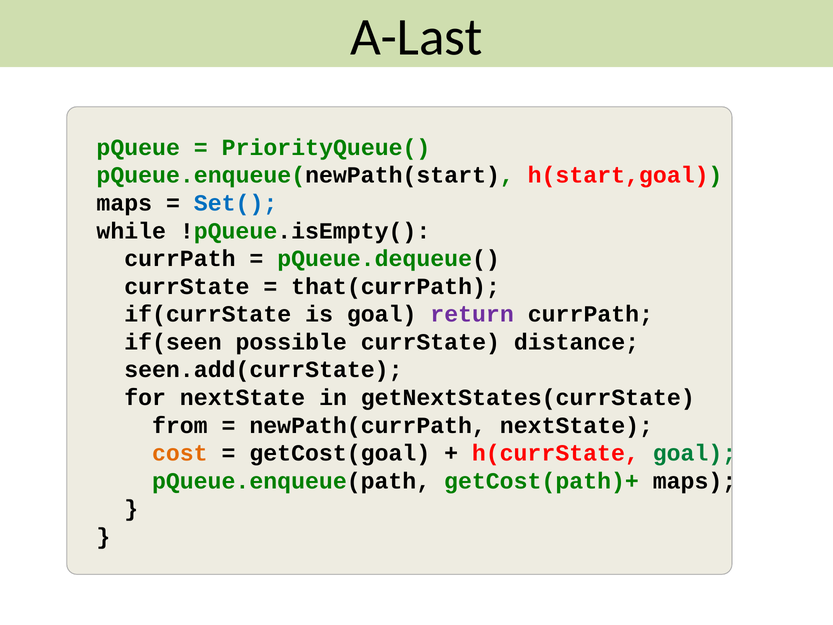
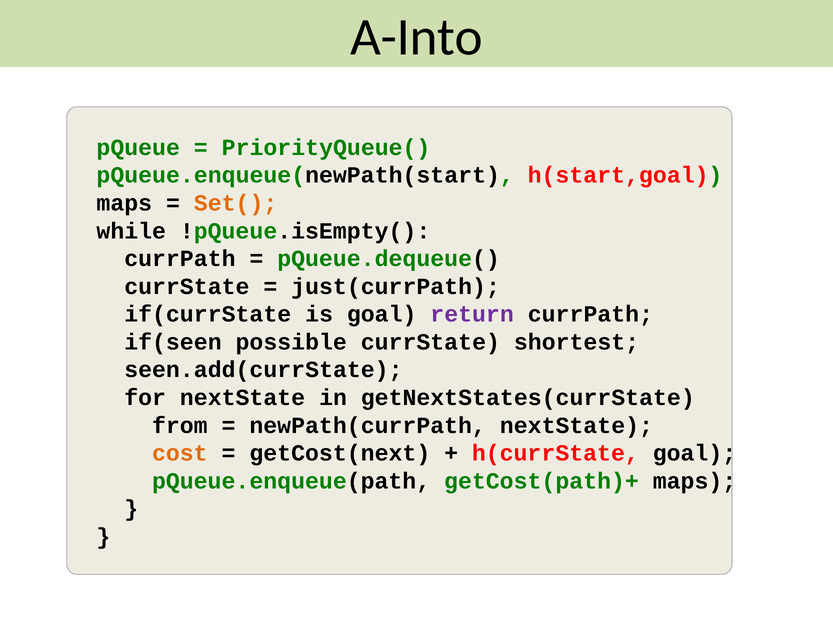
A-Last: A-Last -> A-Into
Set( colour: blue -> orange
that(currPath: that(currPath -> just(currPath
distance: distance -> shortest
getCost(goal: getCost(goal -> getCost(next
goal at (694, 453) colour: green -> black
